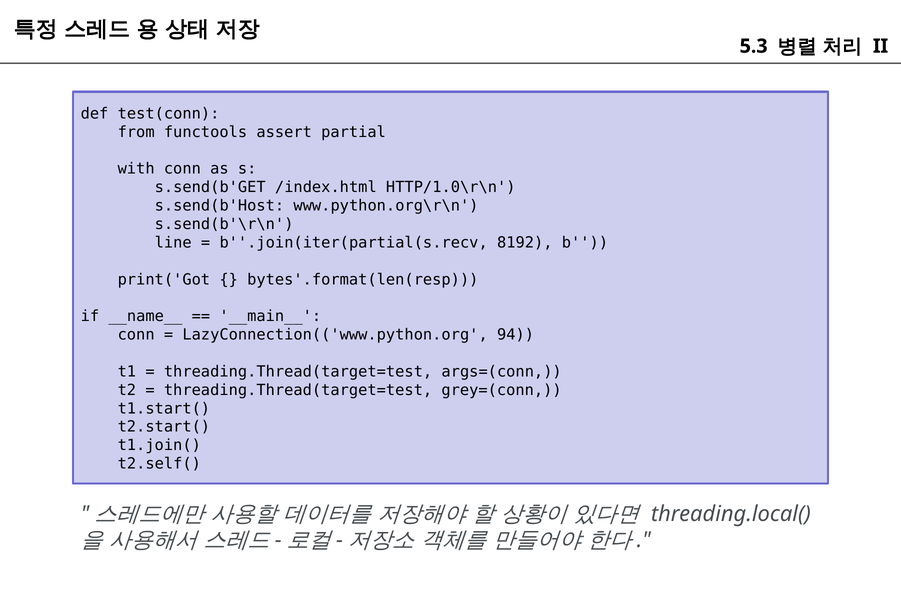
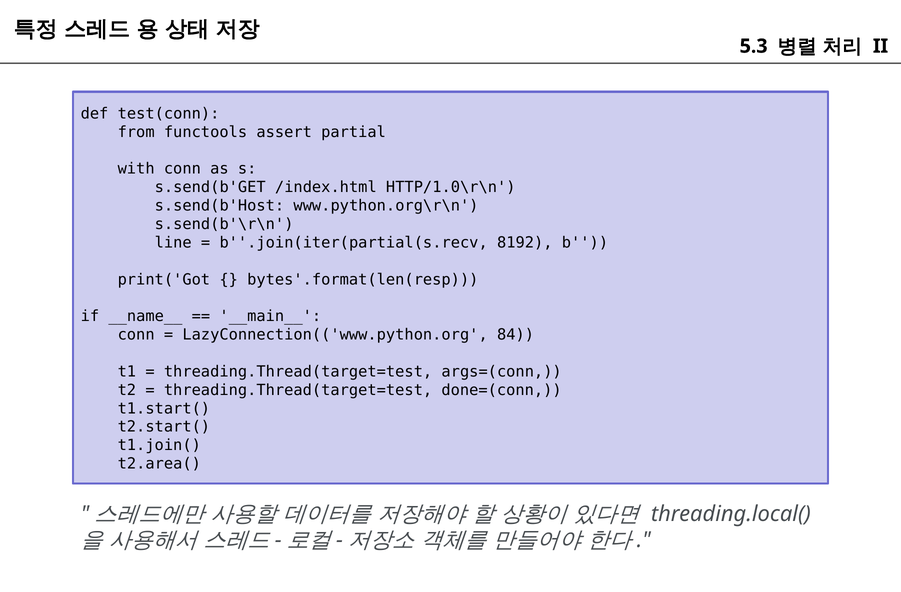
94: 94 -> 84
grey=(conn: grey=(conn -> done=(conn
t2.self(: t2.self( -> t2.area(
